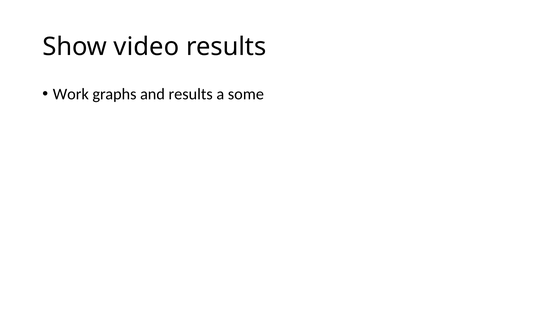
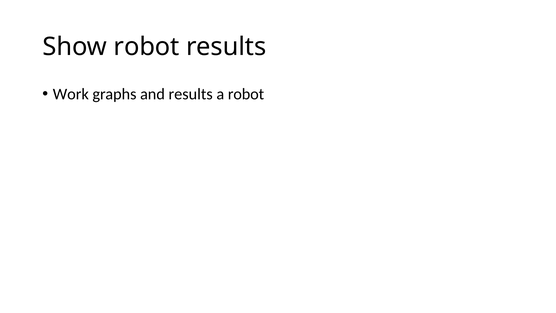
Show video: video -> robot
a some: some -> robot
